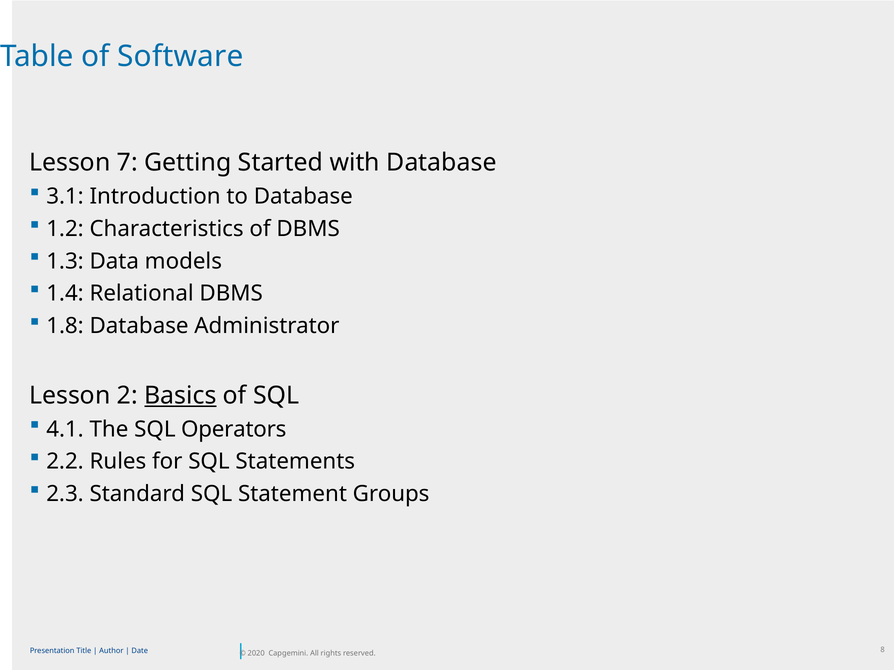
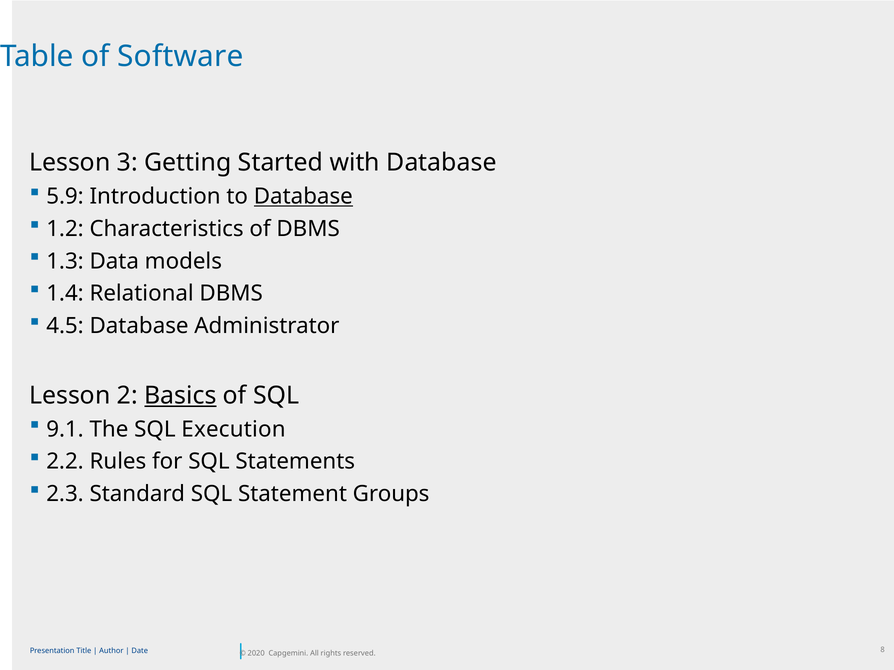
7: 7 -> 3
3.1: 3.1 -> 5.9
Database at (303, 197) underline: none -> present
1.8: 1.8 -> 4.5
4.1: 4.1 -> 9.1
Operators: Operators -> Execution
